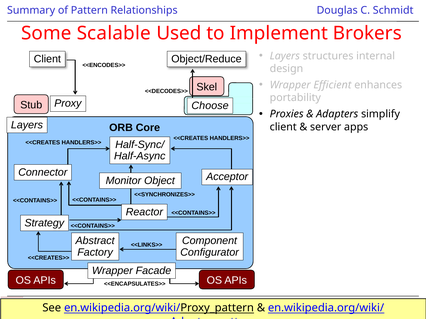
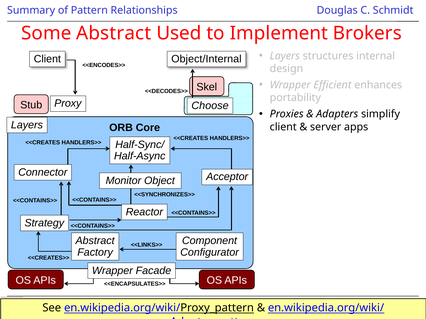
Some Scalable: Scalable -> Abstract
Object/Reduce: Object/Reduce -> Object/Internal
